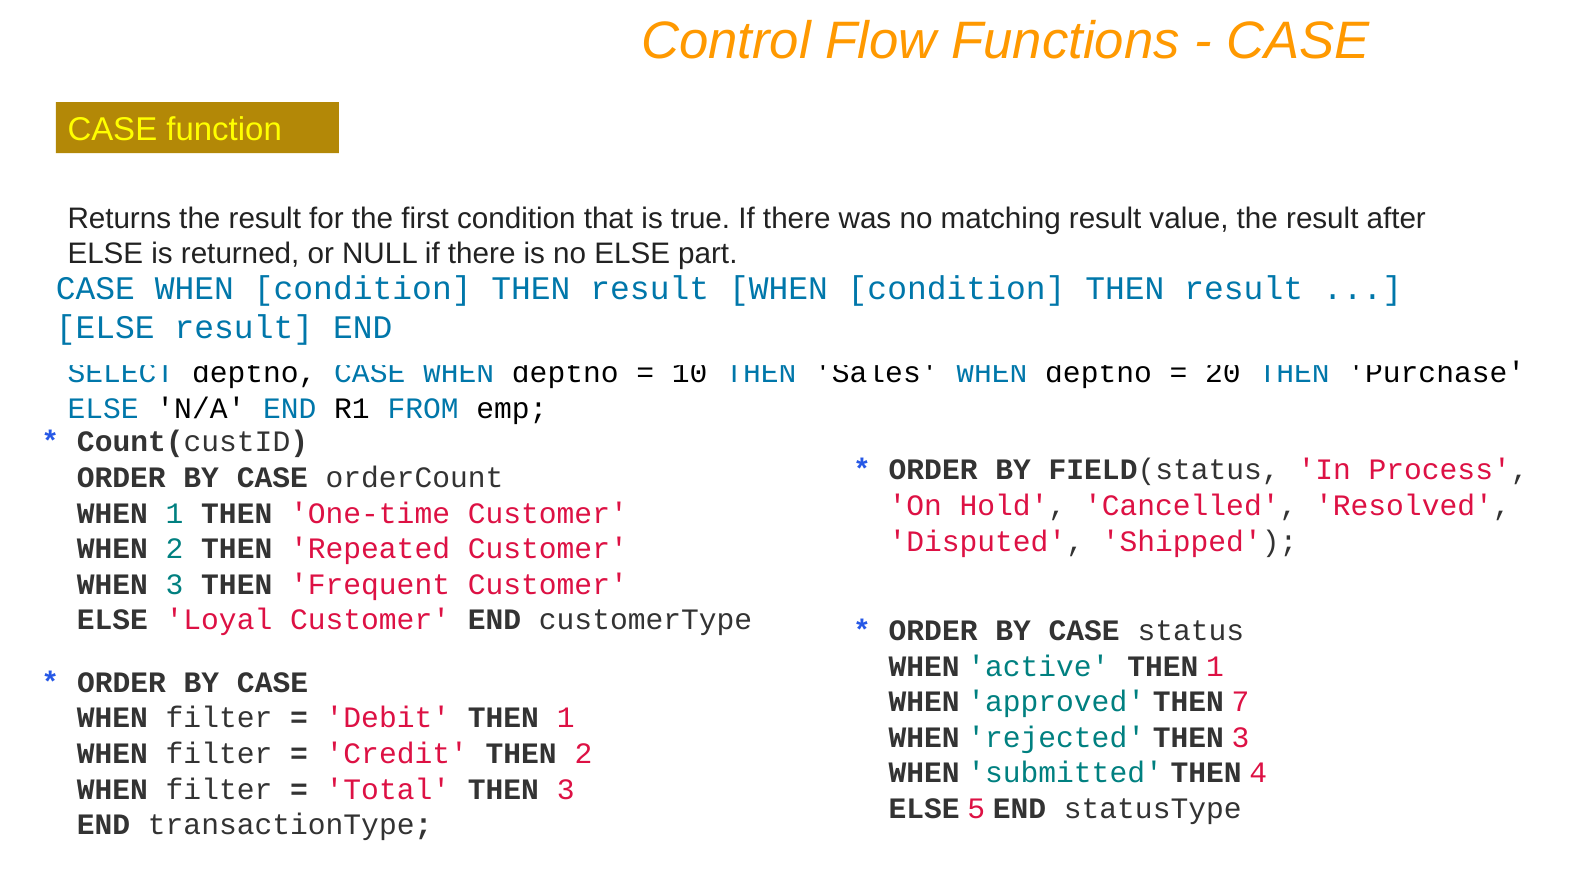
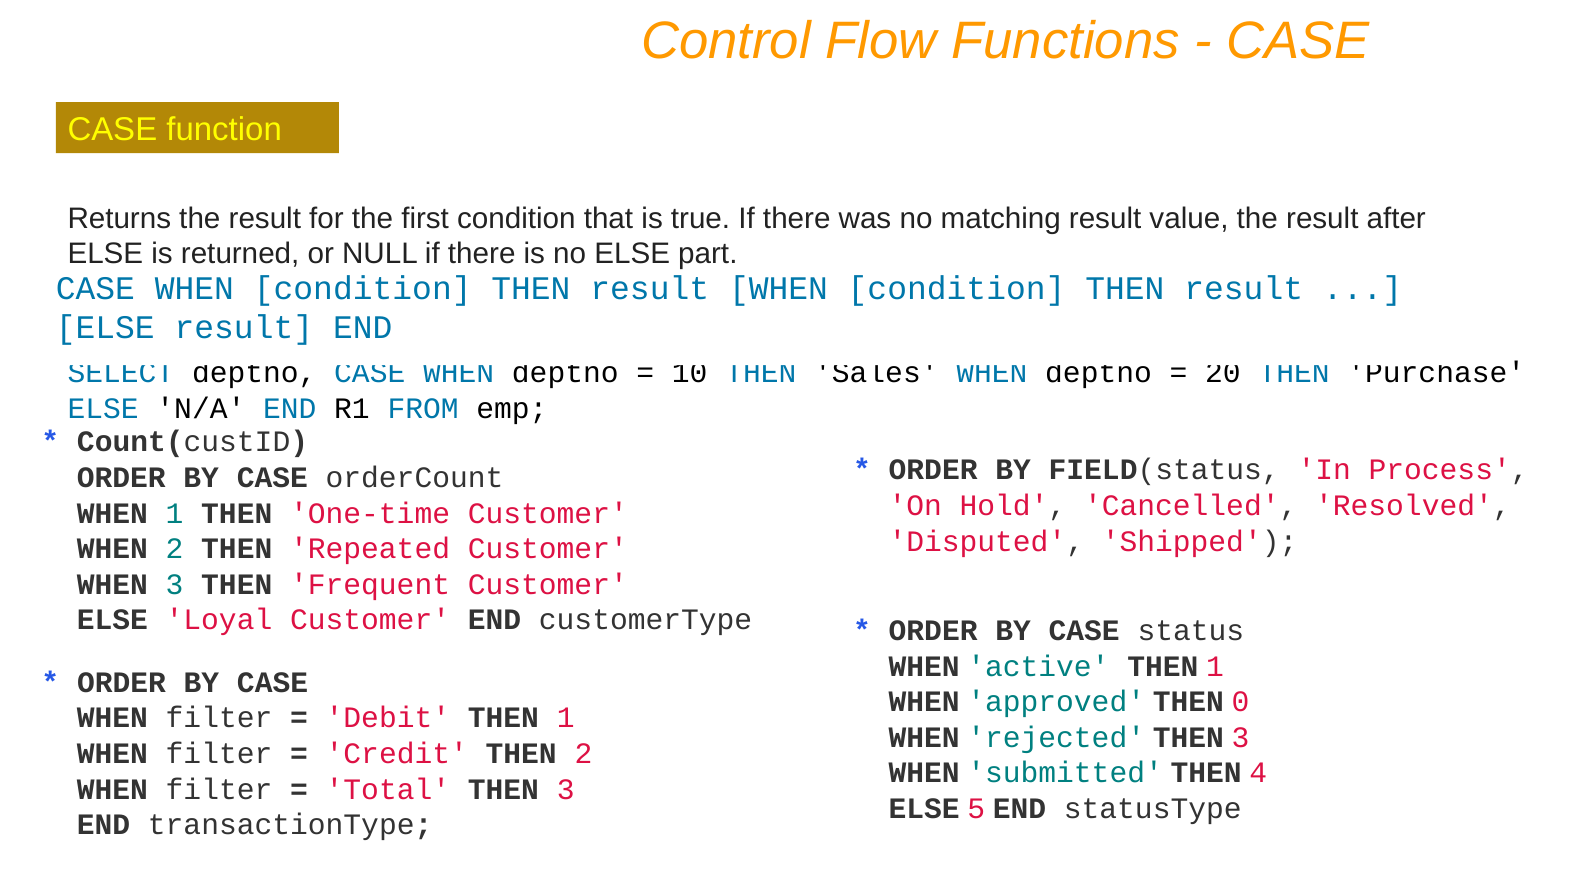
7: 7 -> 0
